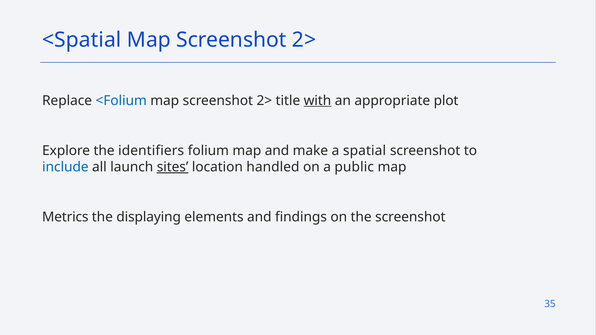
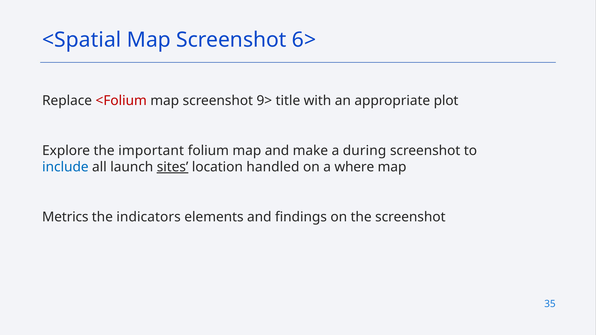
2> at (304, 40): 2> -> 6>
<Folium colour: blue -> red
2> at (264, 101): 2> -> 9>
with underline: present -> none
identifiers: identifiers -> important
spatial: spatial -> during
public: public -> where
displaying: displaying -> indicators
